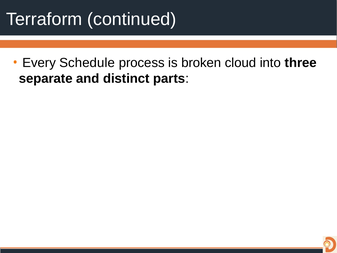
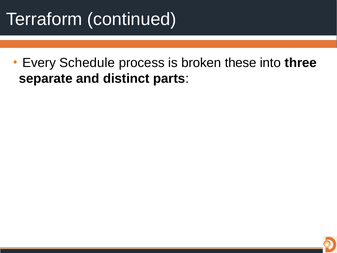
cloud: cloud -> these
